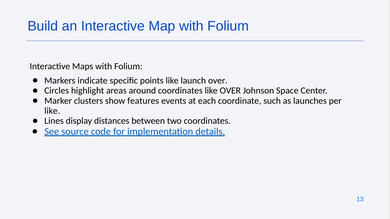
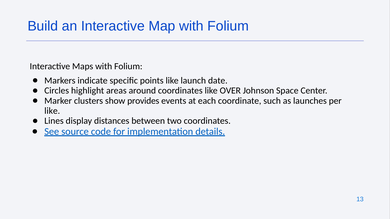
launch over: over -> date
features: features -> provides
